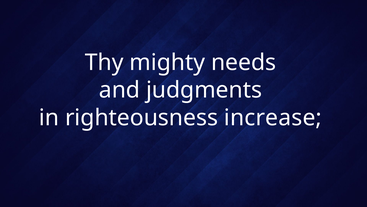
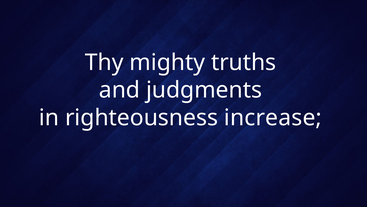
needs: needs -> truths
